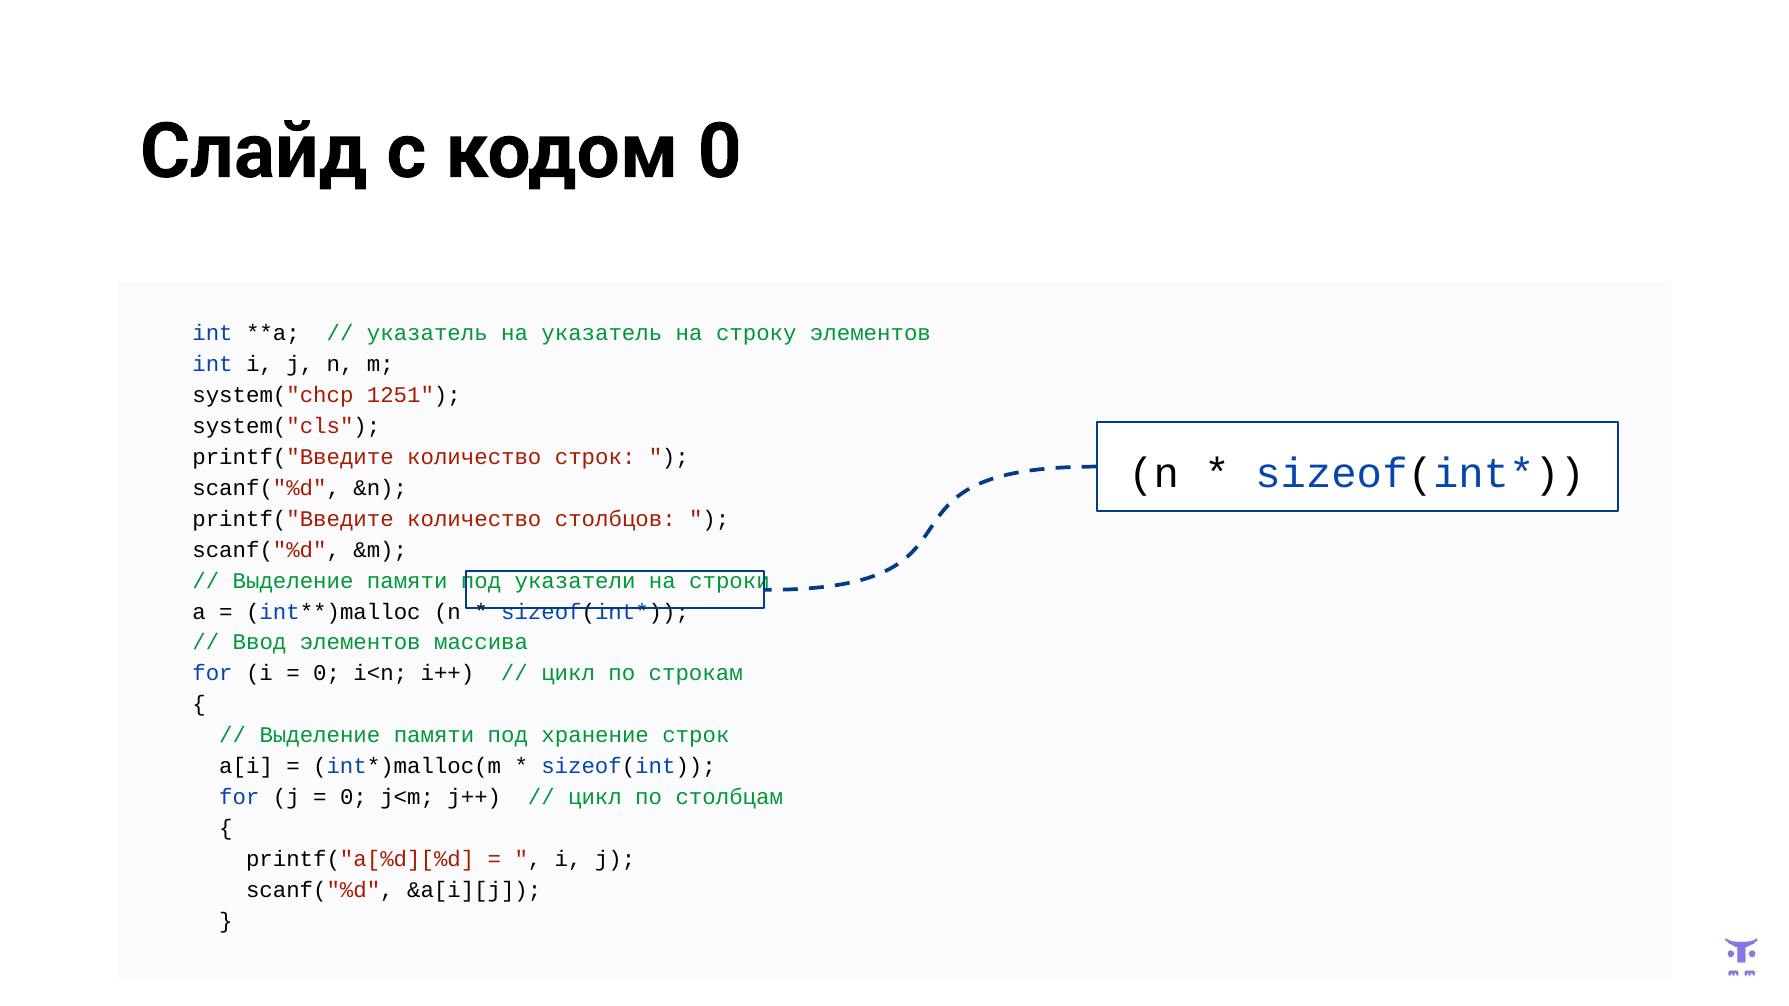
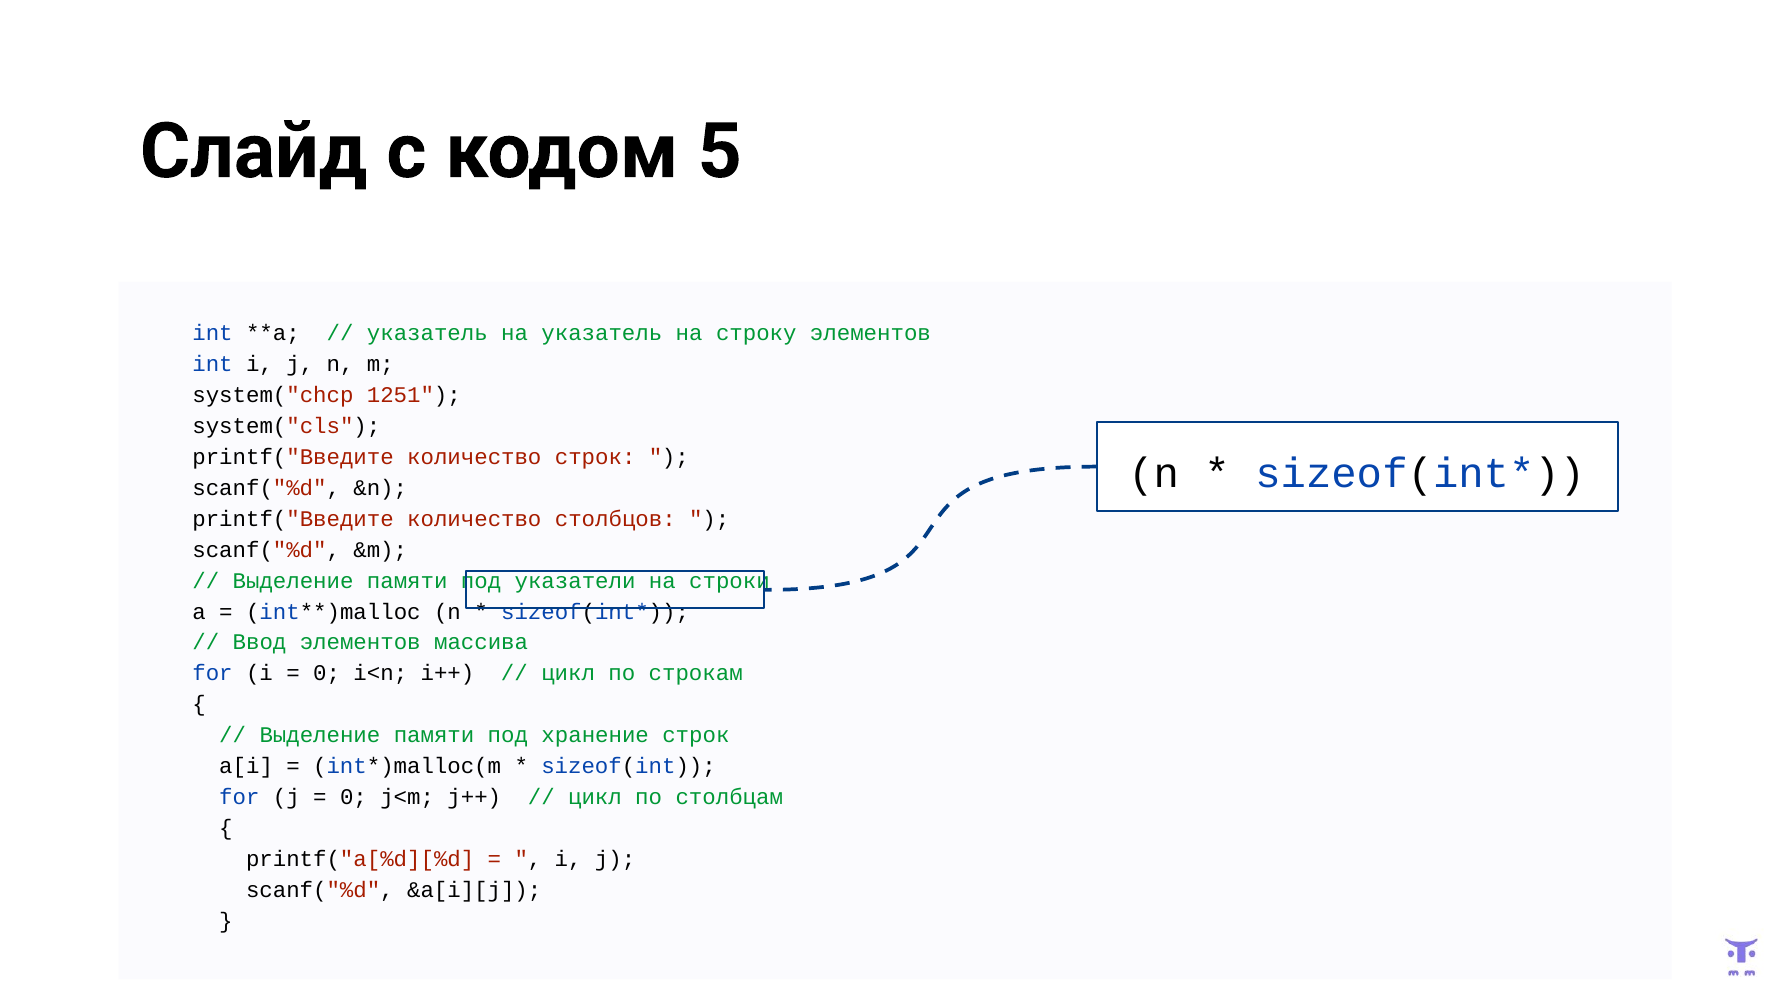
кодом 0: 0 -> 5
